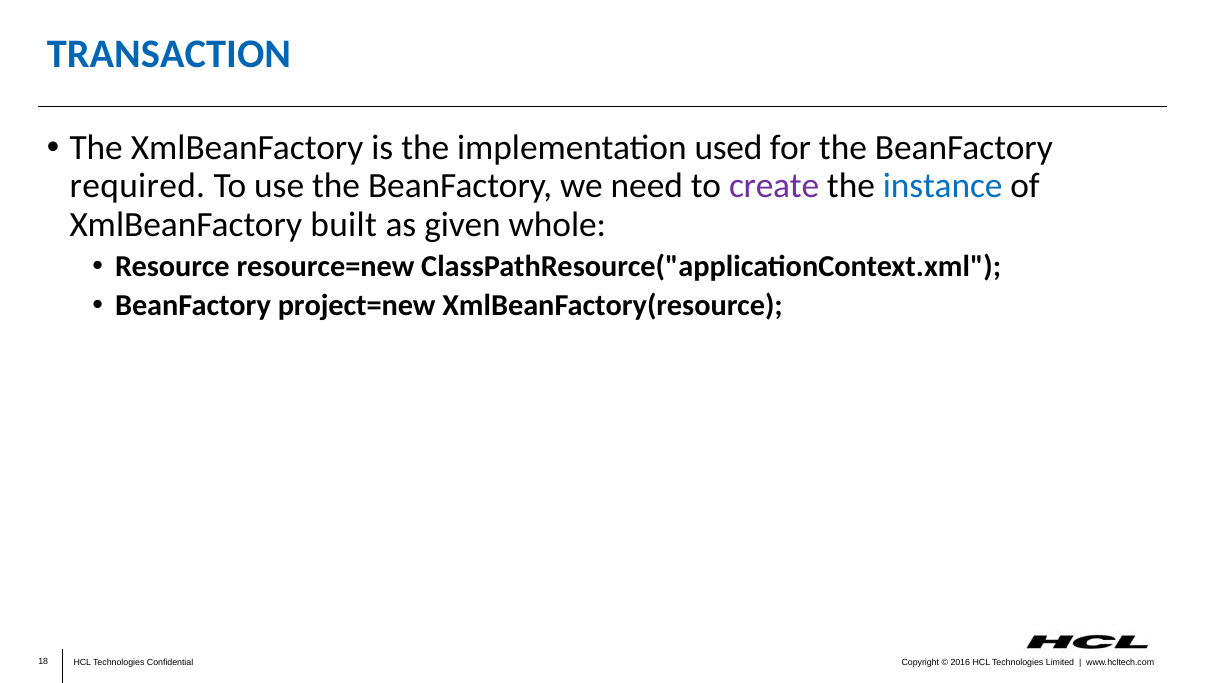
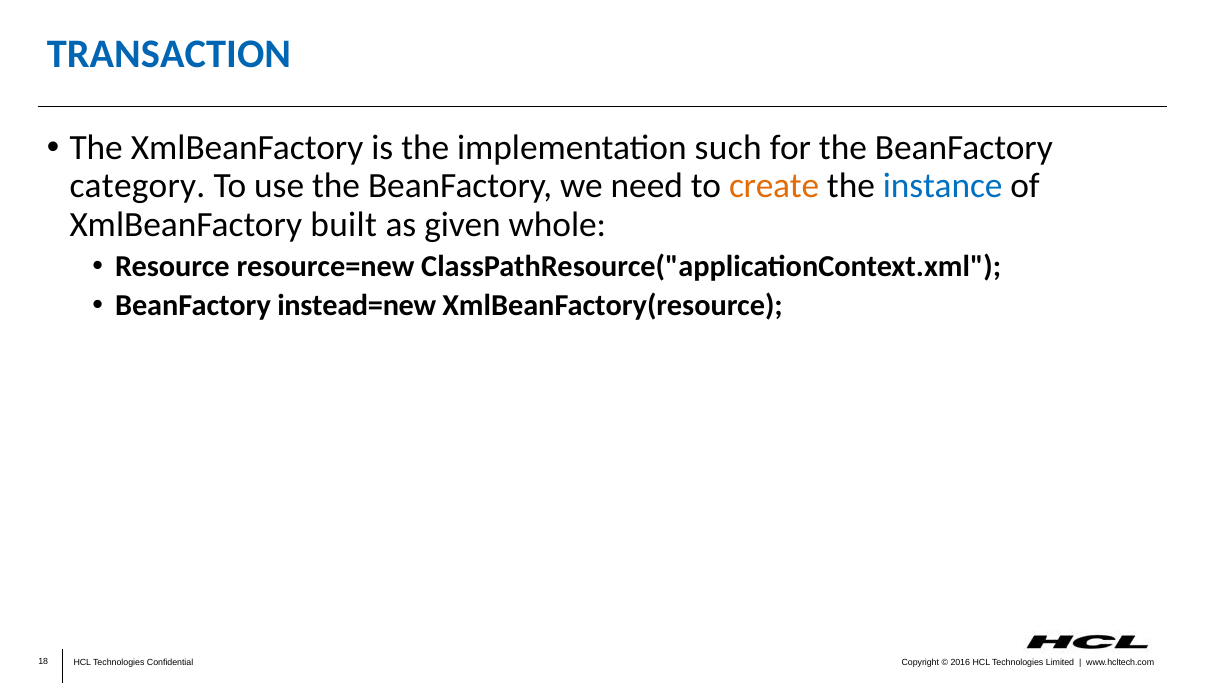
used: used -> such
required: required -> category
create colour: purple -> orange
project=new: project=new -> instead=new
